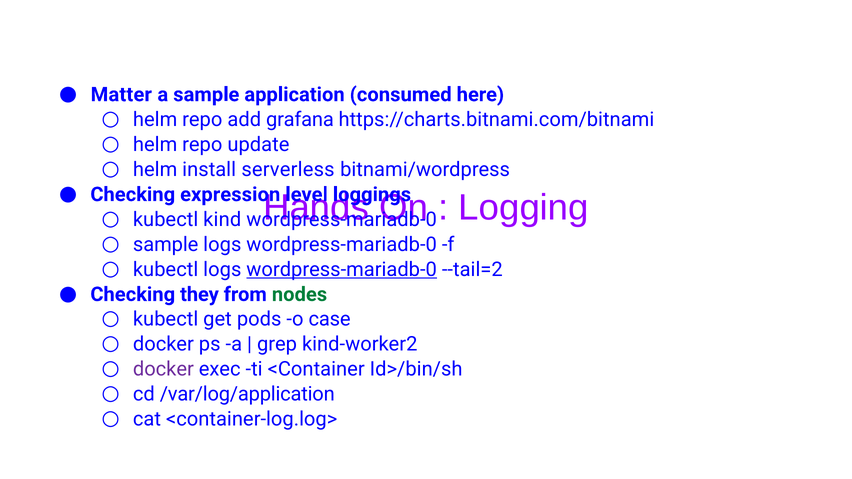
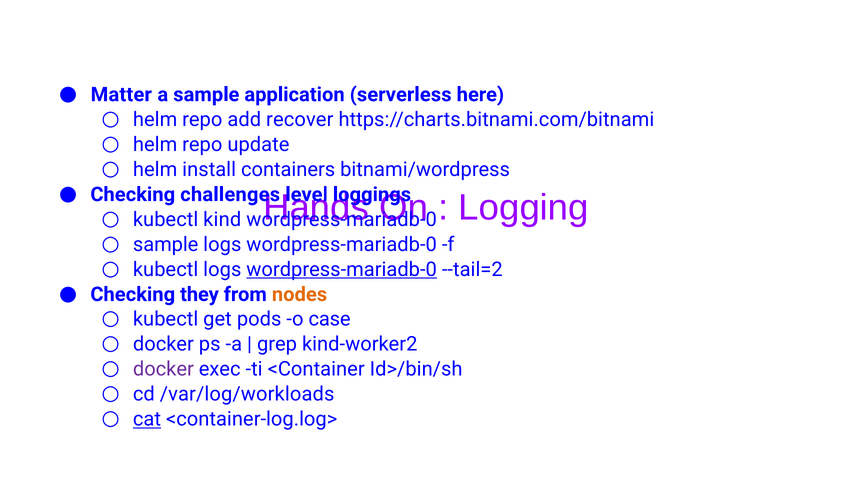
consumed: consumed -> serverless
grafana: grafana -> recover
serverless: serverless -> containers
expression: expression -> challenges
nodes colour: green -> orange
/var/log/application: /var/log/application -> /var/log/workloads
cat underline: none -> present
